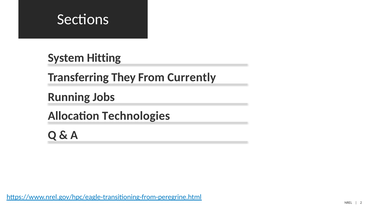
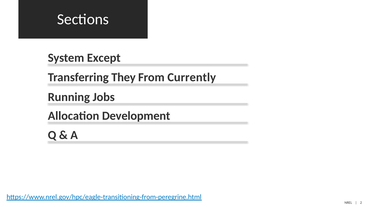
Hitting: Hitting -> Except
Technologies: Technologies -> Development
